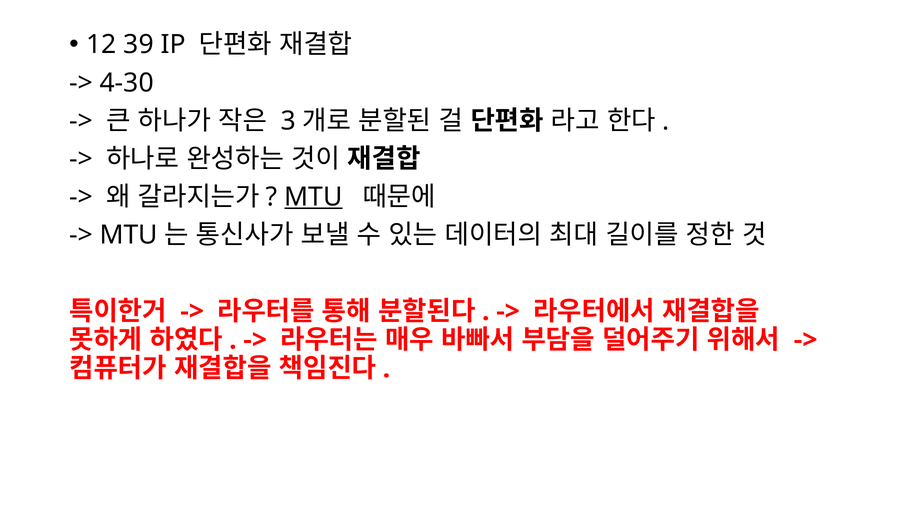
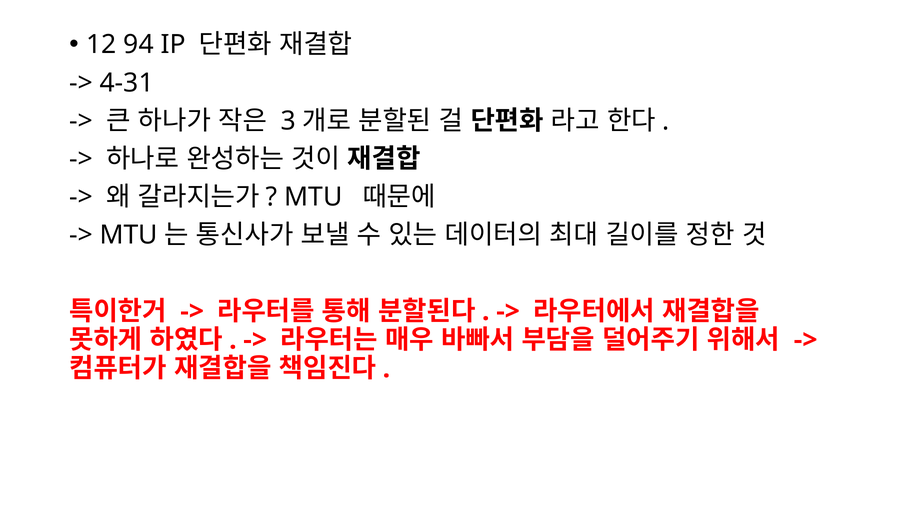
39: 39 -> 94
4-30: 4-30 -> 4-31
MTU at (313, 197) underline: present -> none
